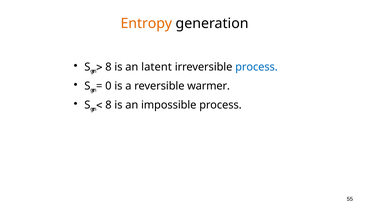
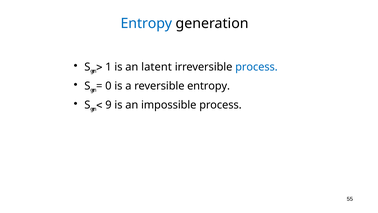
Entropy at (146, 23) colour: orange -> blue
8 at (108, 67): 8 -> 1
reversible warmer: warmer -> entropy
8 at (108, 105): 8 -> 9
